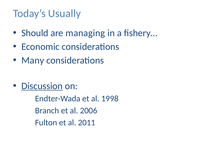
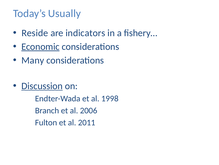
Should: Should -> Reside
managing: managing -> indicators
Economic underline: none -> present
